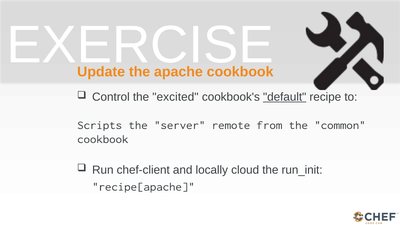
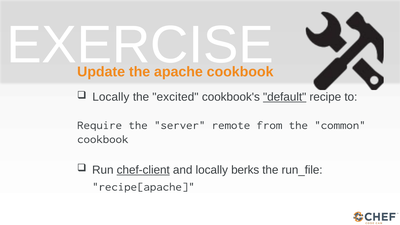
Control at (111, 97): Control -> Locally
Scripts: Scripts -> Require
chef-client underline: none -> present
cloud: cloud -> berks
run_init: run_init -> run_file
